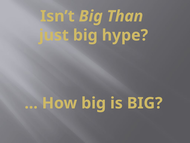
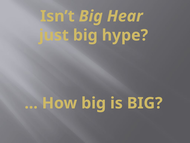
Than: Than -> Hear
